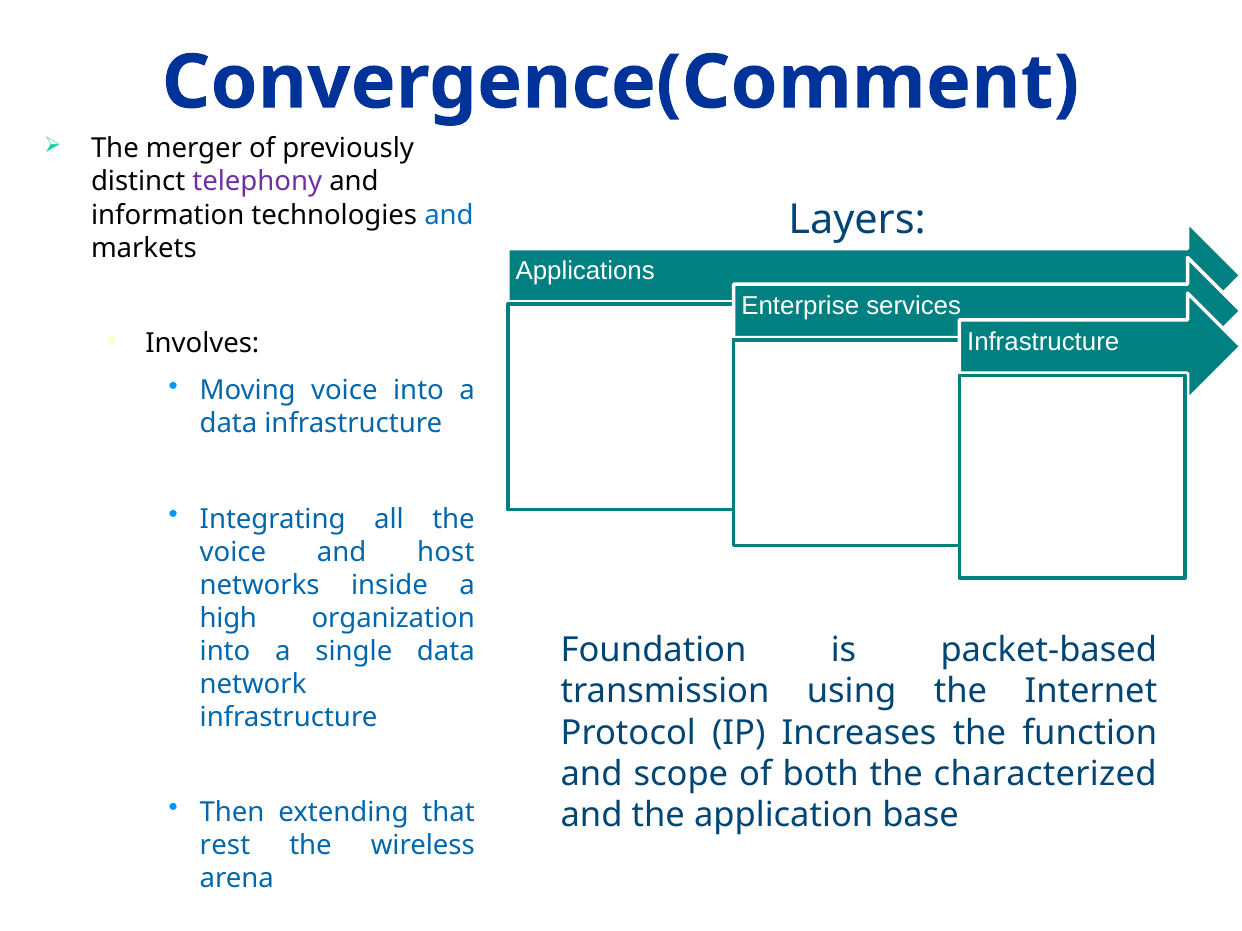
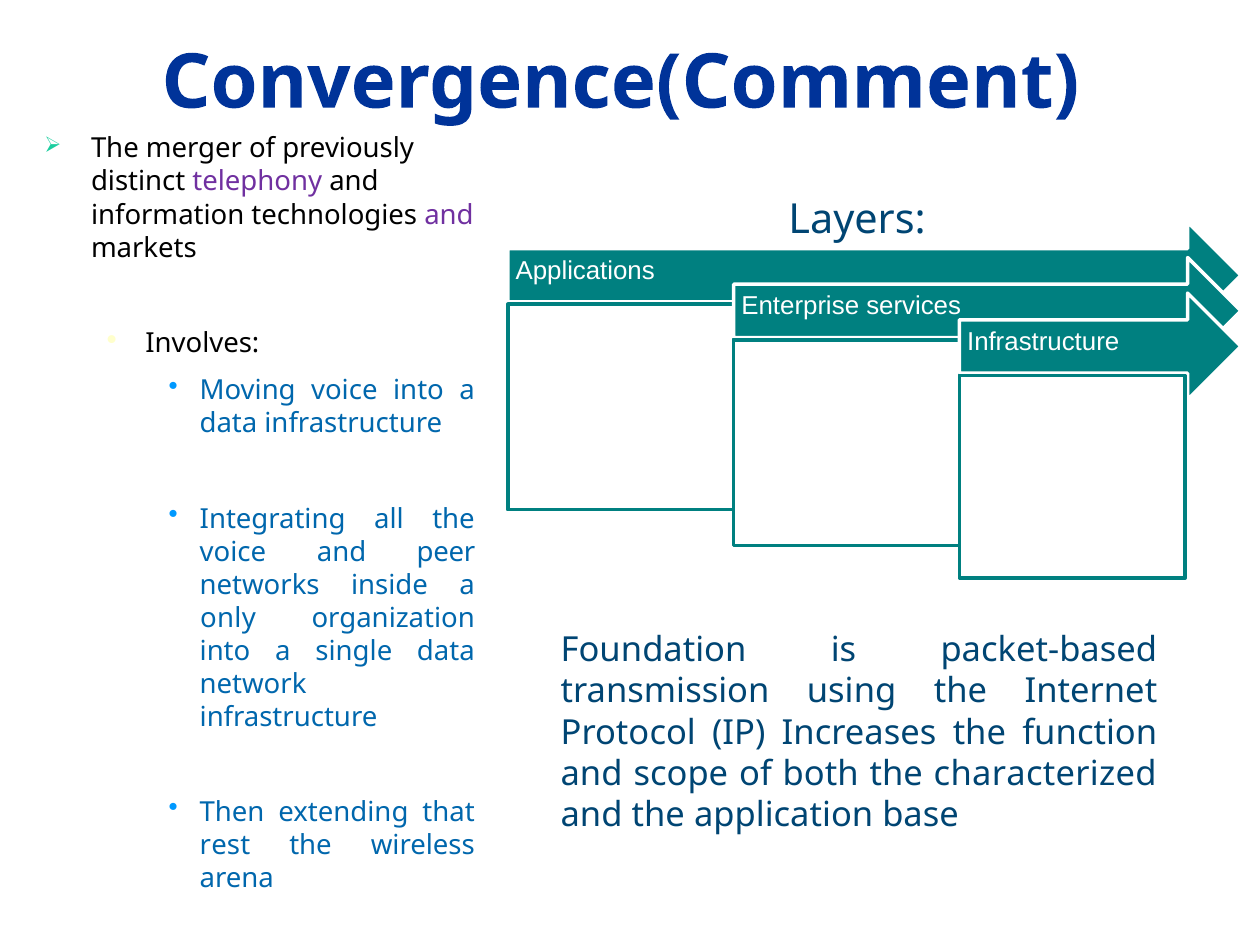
and at (449, 215) colour: blue -> purple
host: host -> peer
high: high -> only
